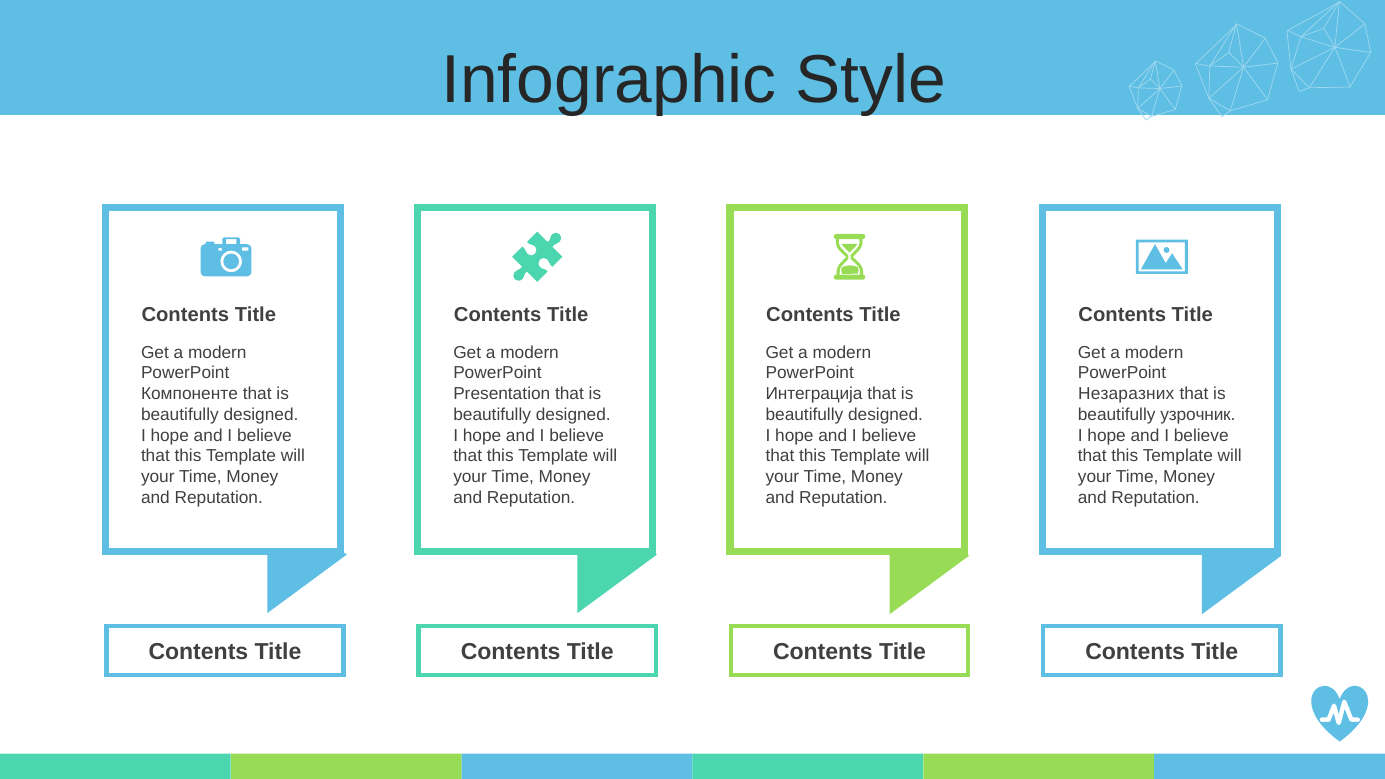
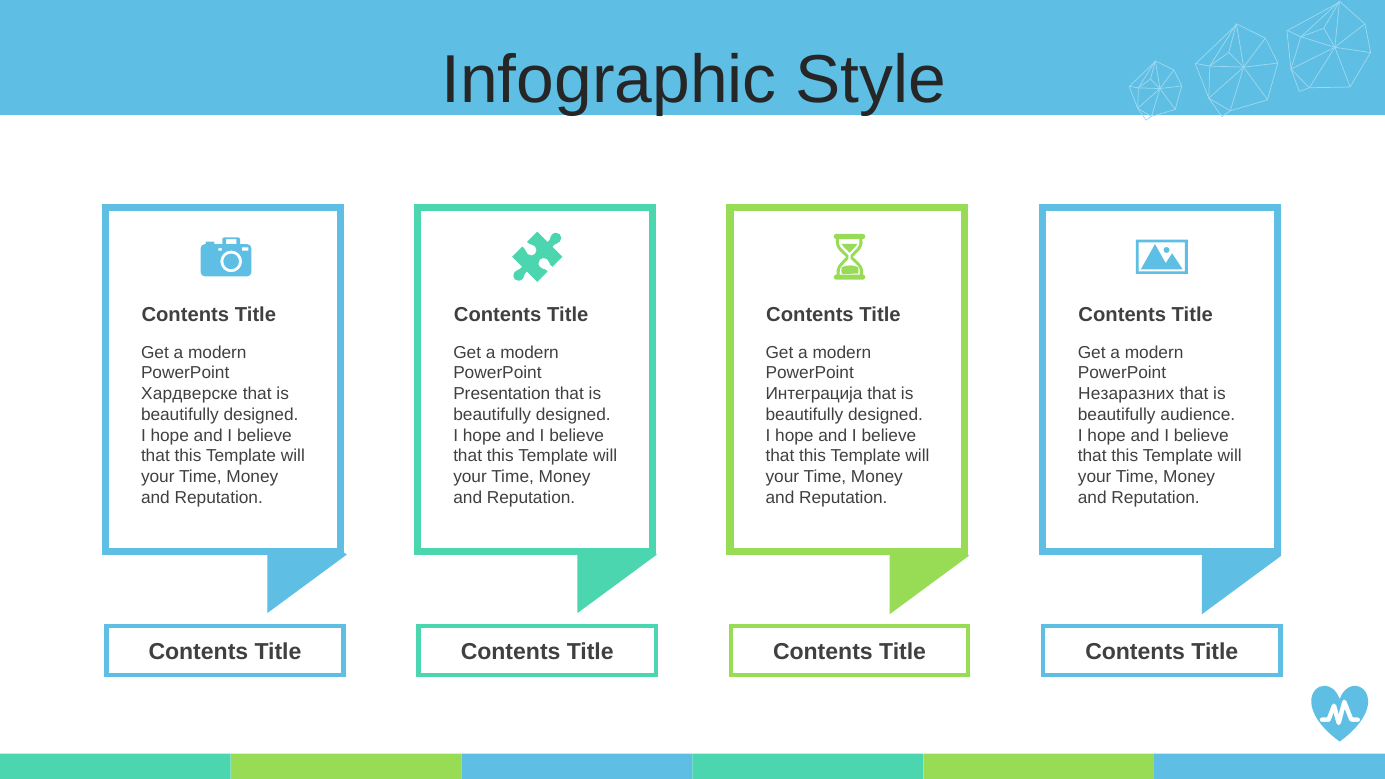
Компоненте: Компоненте -> Хардверске
узрочник: узрочник -> audience
